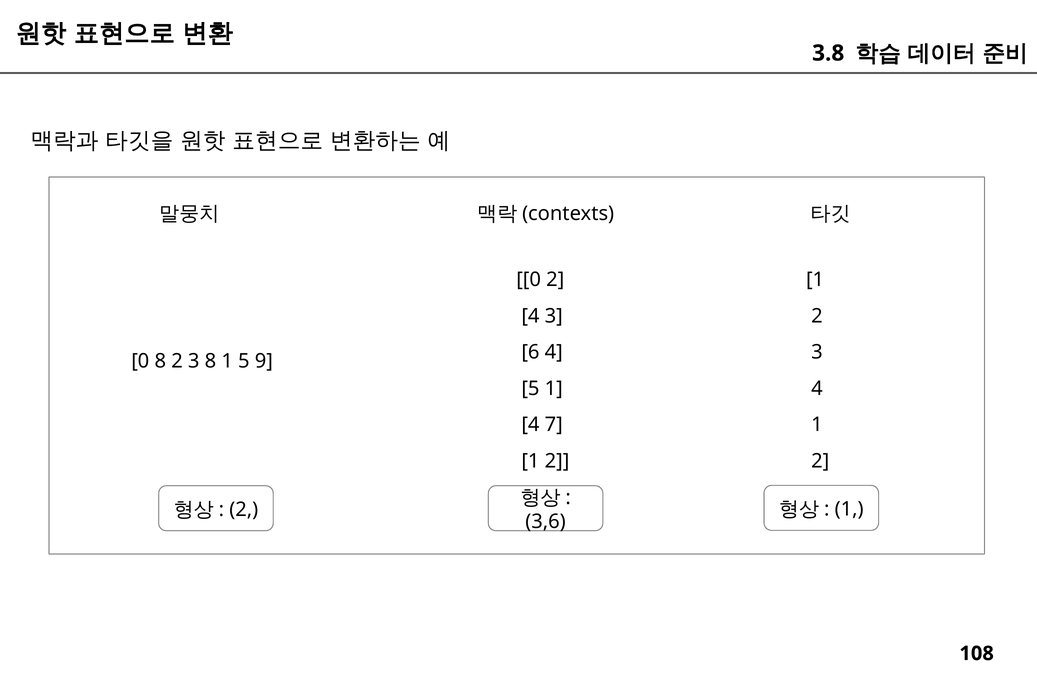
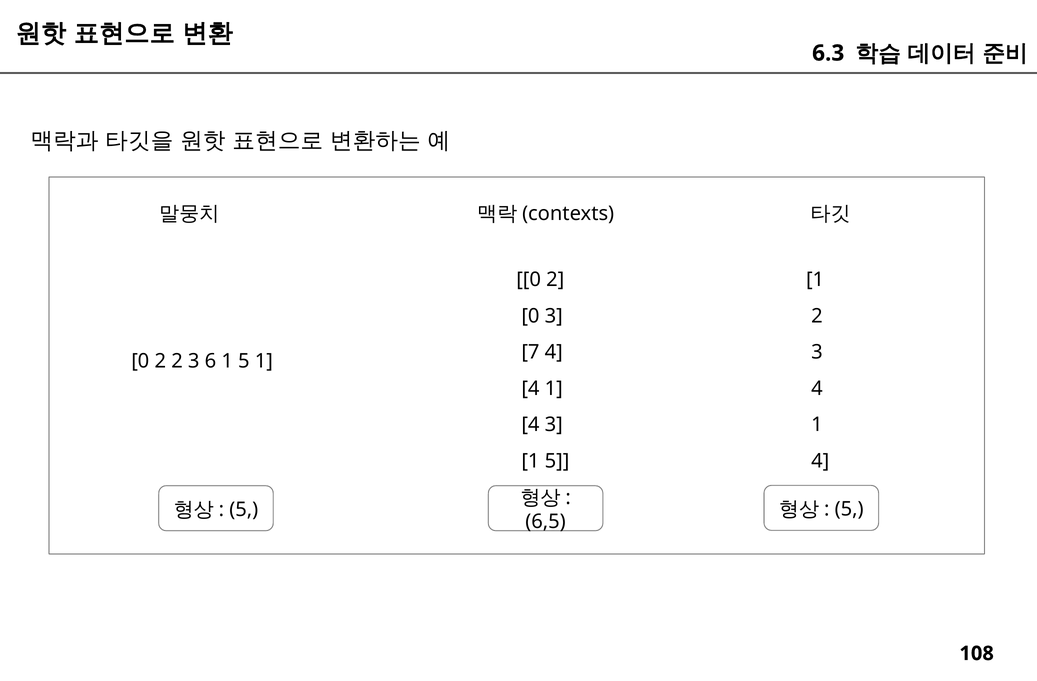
3.8: 3.8 -> 6.3
4 at (530, 316): 4 -> 0
6: 6 -> 7
8 at (160, 361): 8 -> 2
3 8: 8 -> 6
9 at (264, 361): 9 -> 1
5 at (530, 389): 5 -> 4
4 7: 7 -> 3
2 at (557, 461): 2 -> 5
2 at (820, 461): 2 -> 4
1 at (849, 509): 1 -> 5
2 at (244, 510): 2 -> 5
3,6: 3,6 -> 6,5
